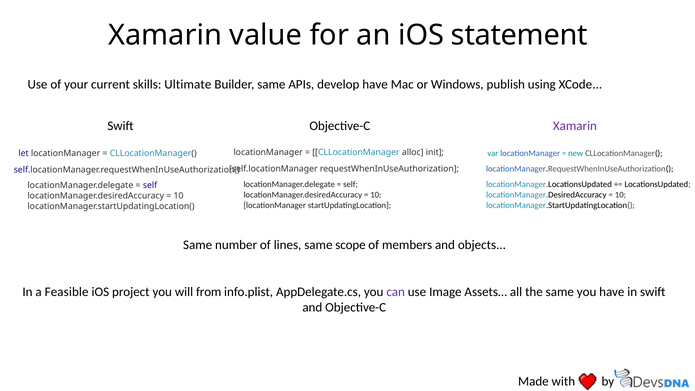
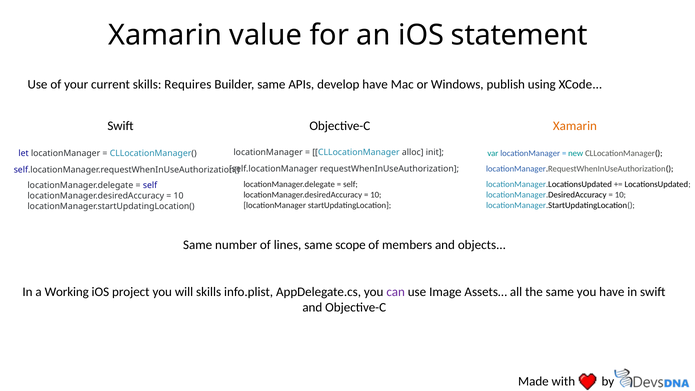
Ultimate: Ultimate -> Requires
Xamarin at (575, 126) colour: purple -> orange
Feasible: Feasible -> Working
will from: from -> skills
